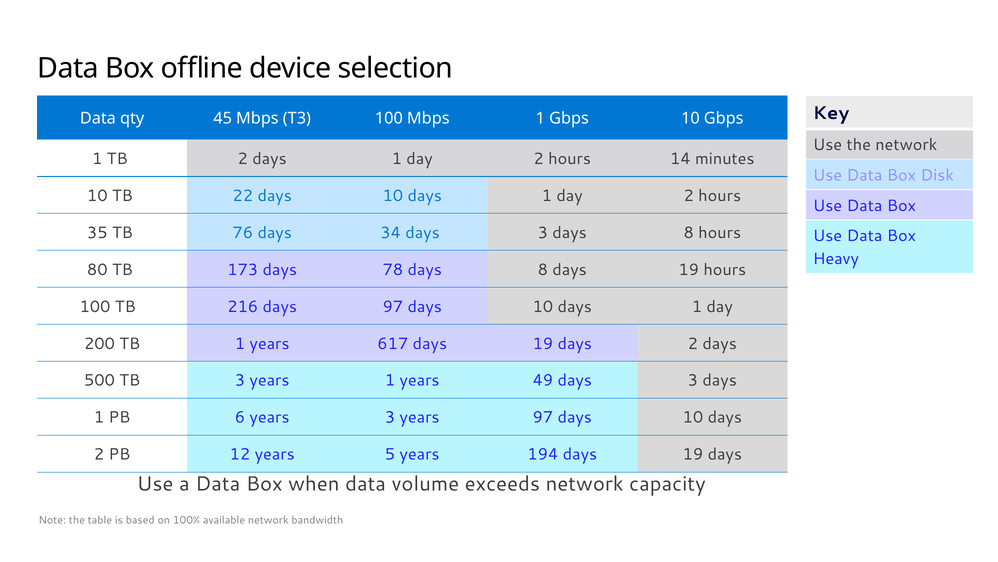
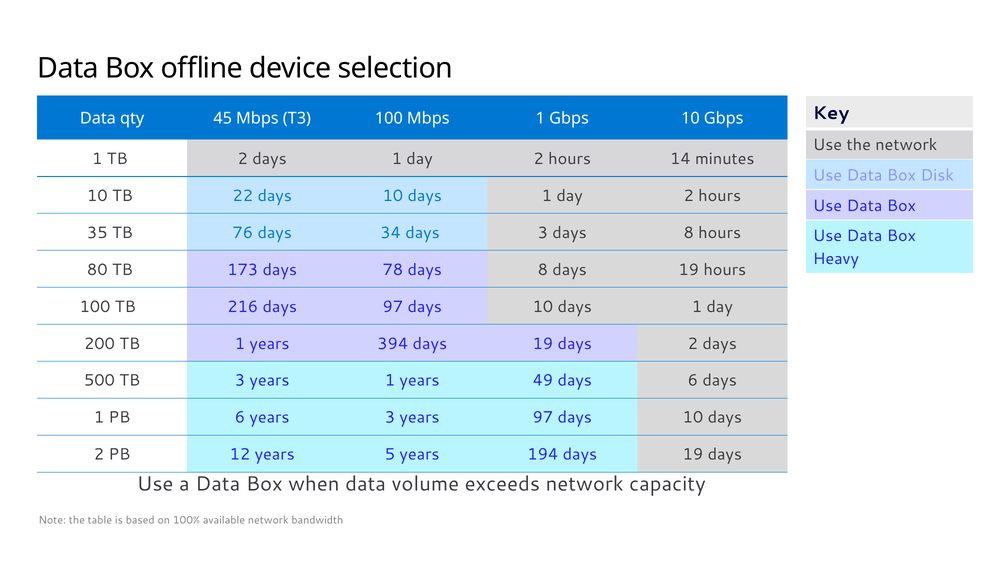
617: 617 -> 394
49 days 3: 3 -> 6
